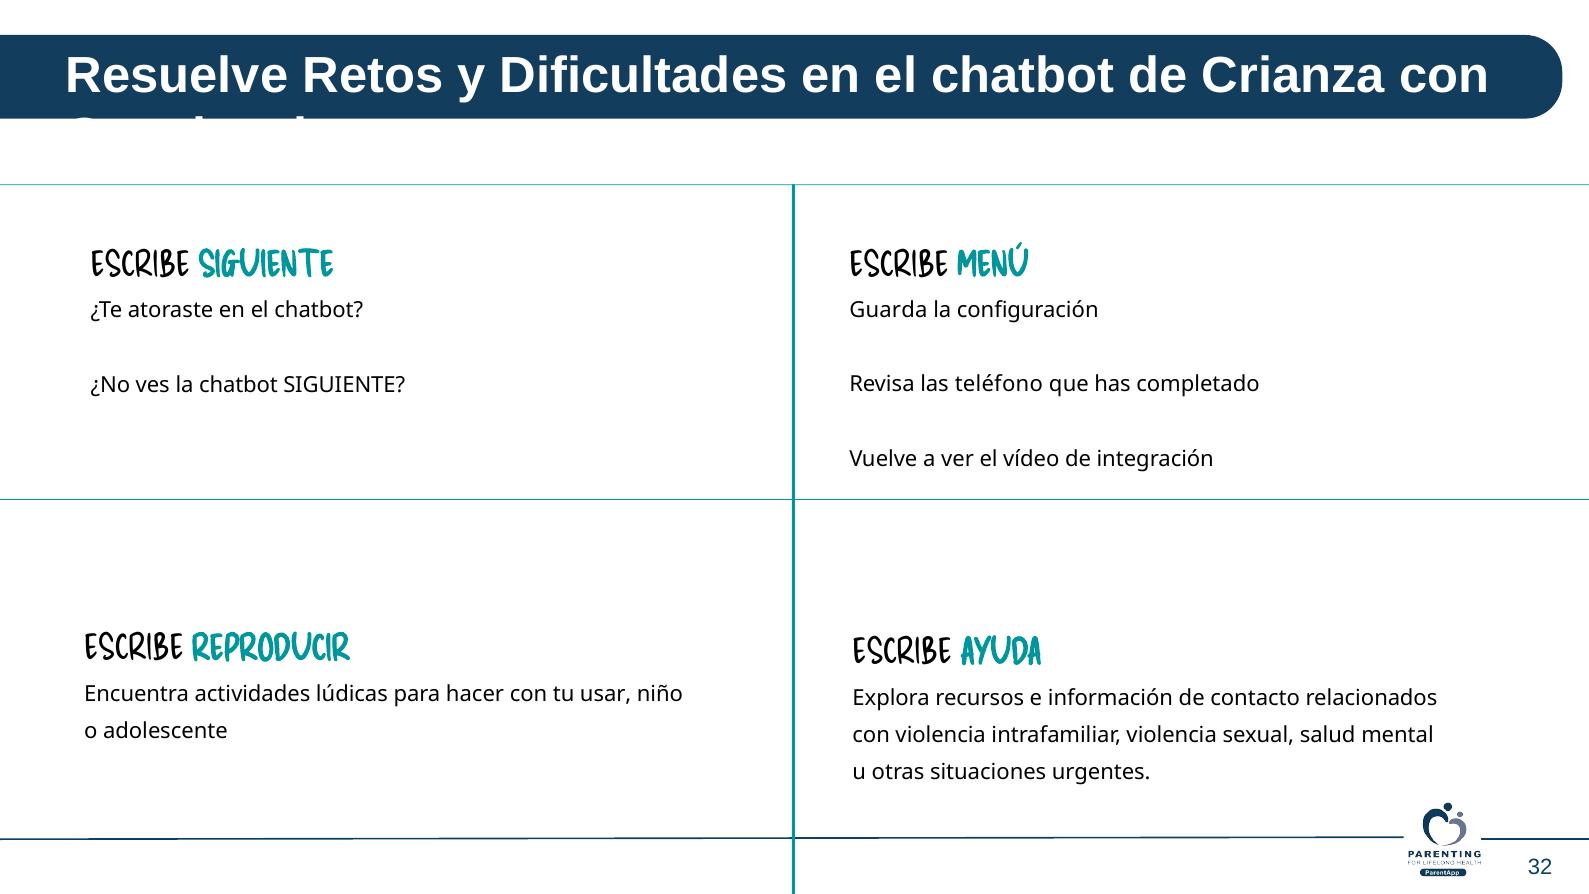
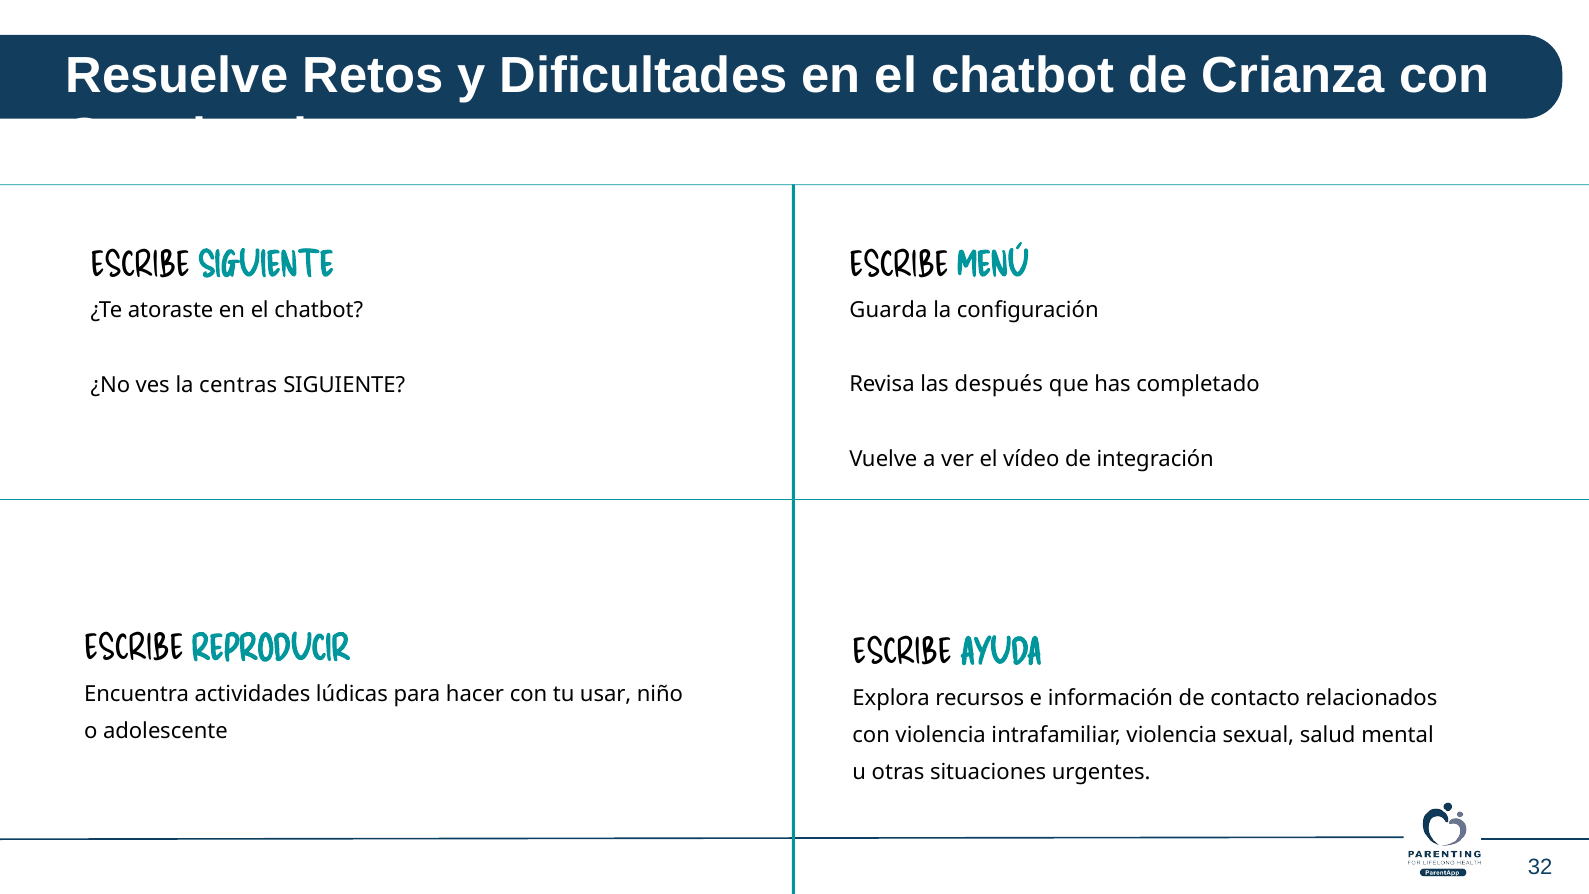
la chatbot: chatbot -> centras
teléfono: teléfono -> después
